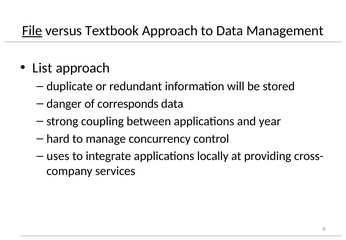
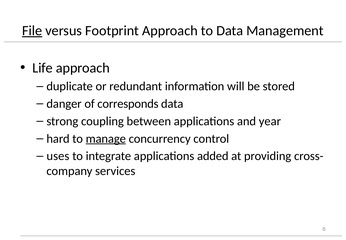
Textbook: Textbook -> Footprint
List: List -> Life
manage underline: none -> present
locally: locally -> added
